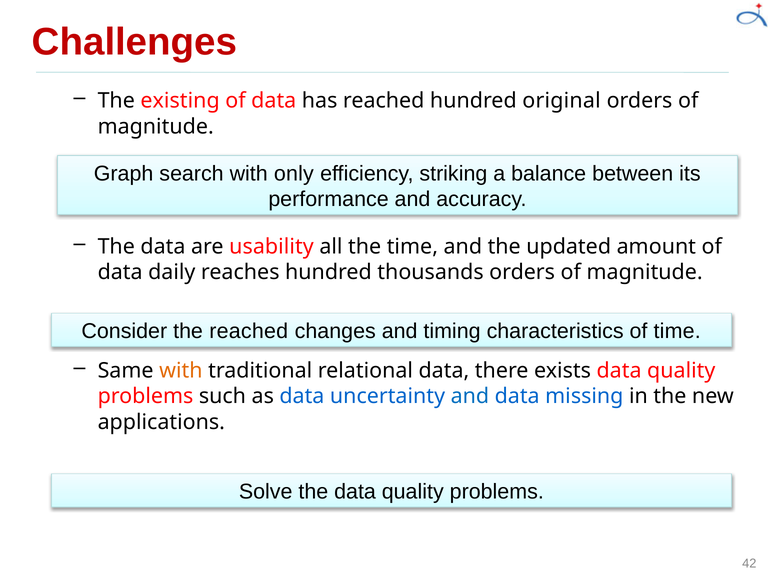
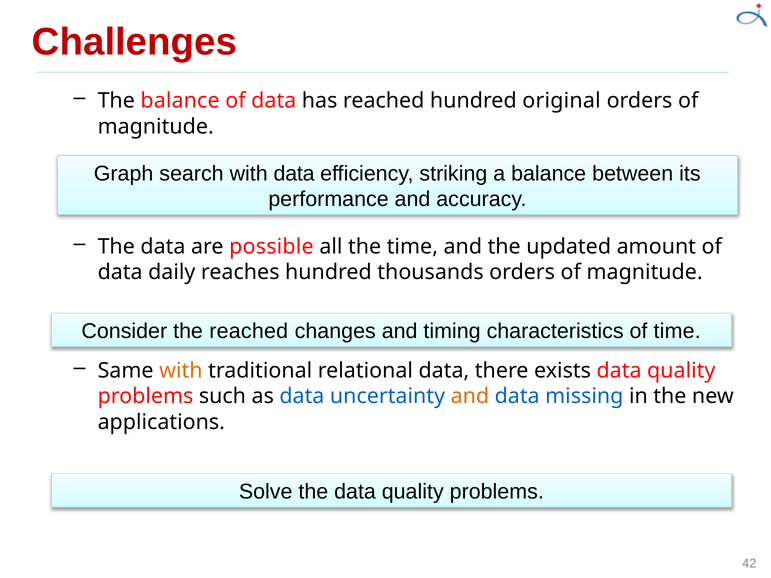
The existing: existing -> balance
with only: only -> data
usability: usability -> possible
and at (470, 397) colour: blue -> orange
